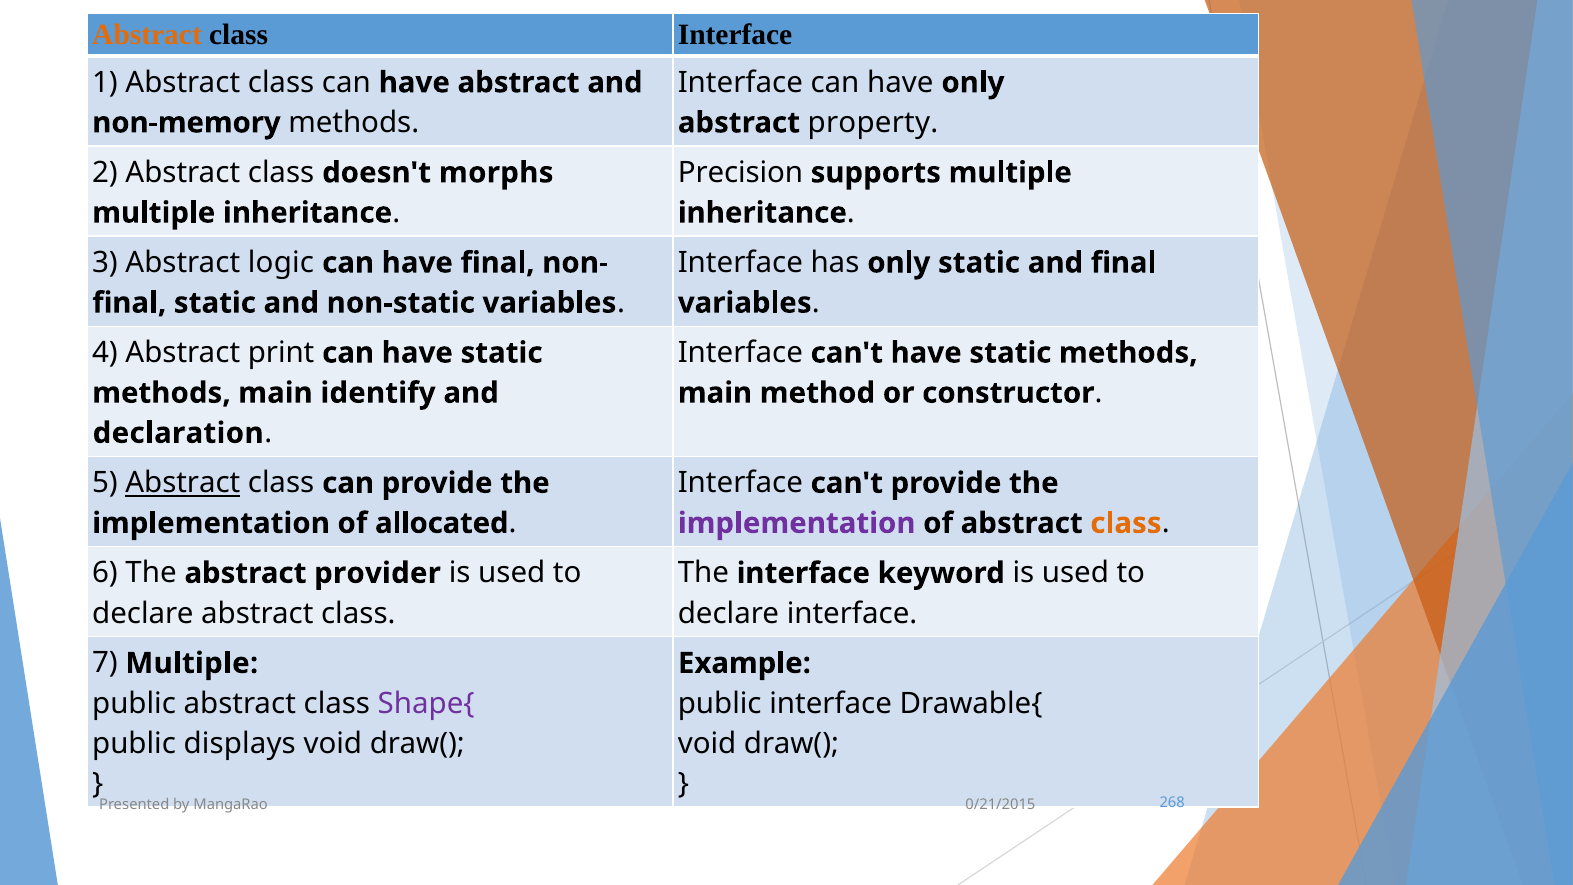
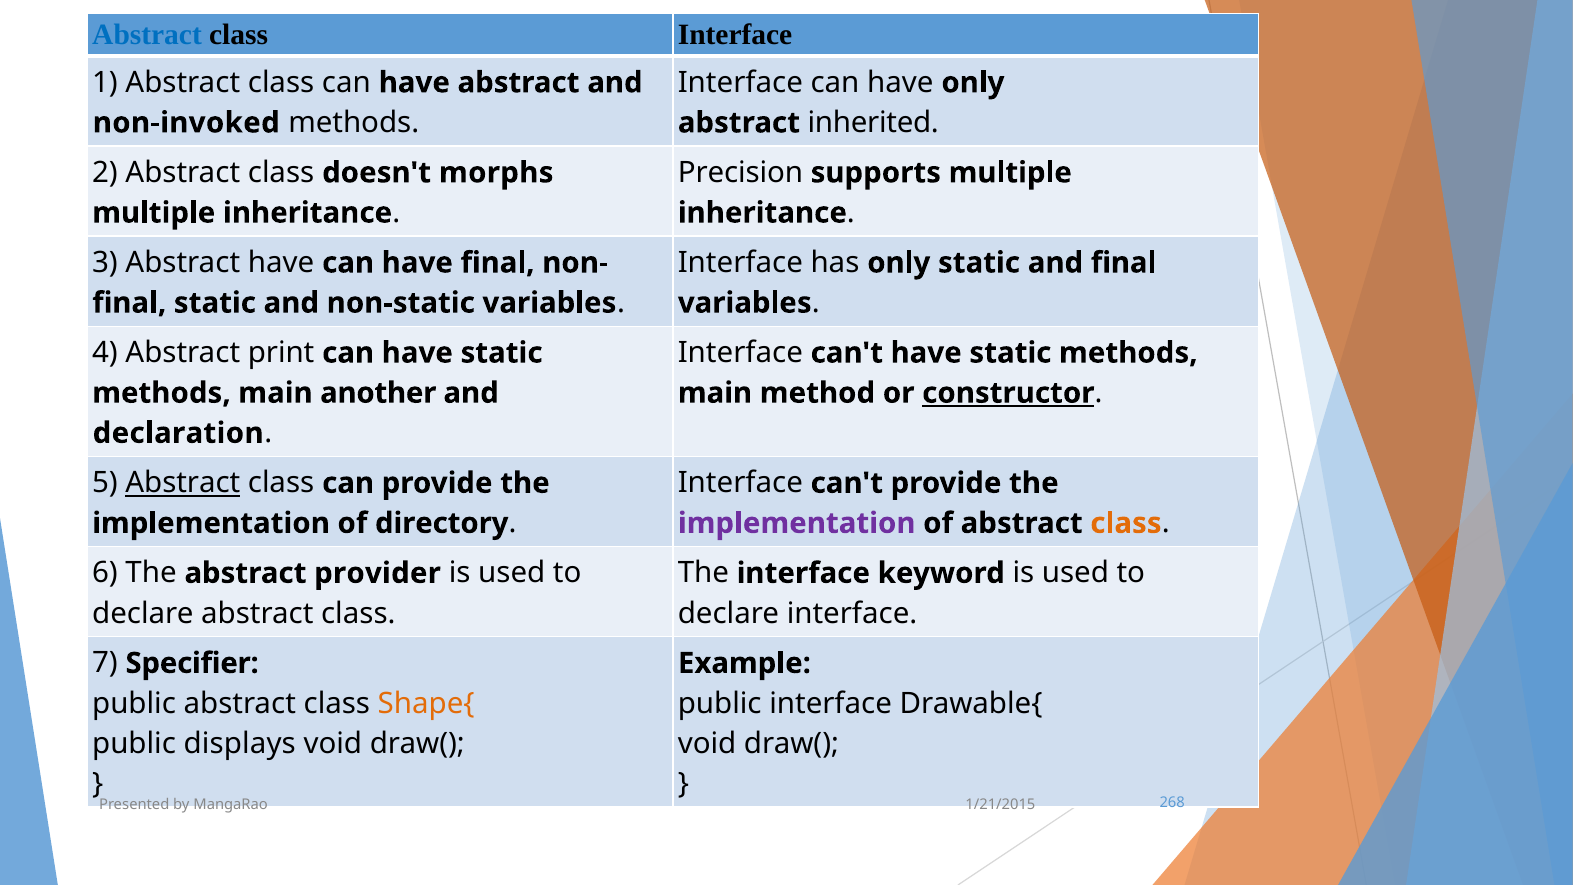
Abstract at (147, 35) colour: orange -> blue
non-memory: non-memory -> non-invoked
property: property -> inherited
Abstract logic: logic -> have
identify: identify -> another
constructor underline: none -> present
allocated: allocated -> directory
7 Multiple: Multiple -> Specifier
Shape{ colour: purple -> orange
0/21/2015: 0/21/2015 -> 1/21/2015
